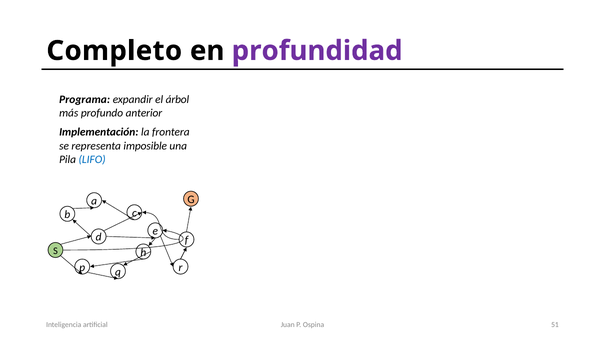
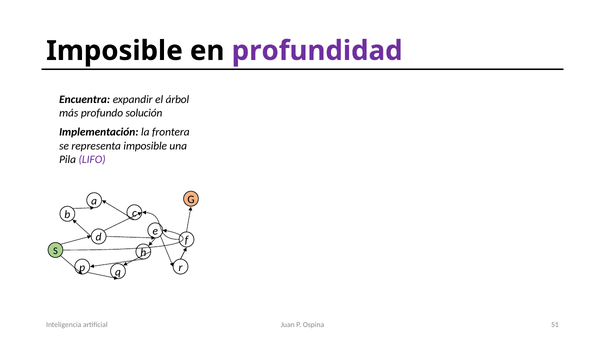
Completo at (114, 51): Completo -> Imposible
Programa: Programa -> Encuentra
anterior: anterior -> solución
LIFO colour: blue -> purple
